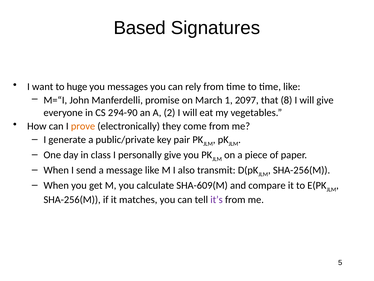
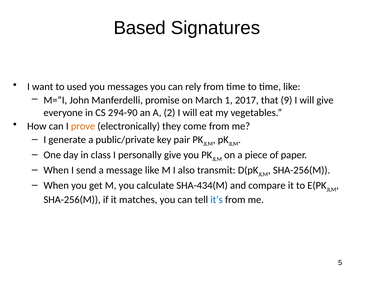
huge: huge -> used
2097: 2097 -> 2017
8: 8 -> 9
SHA-609(M: SHA-609(M -> SHA-434(M
it’s colour: purple -> blue
